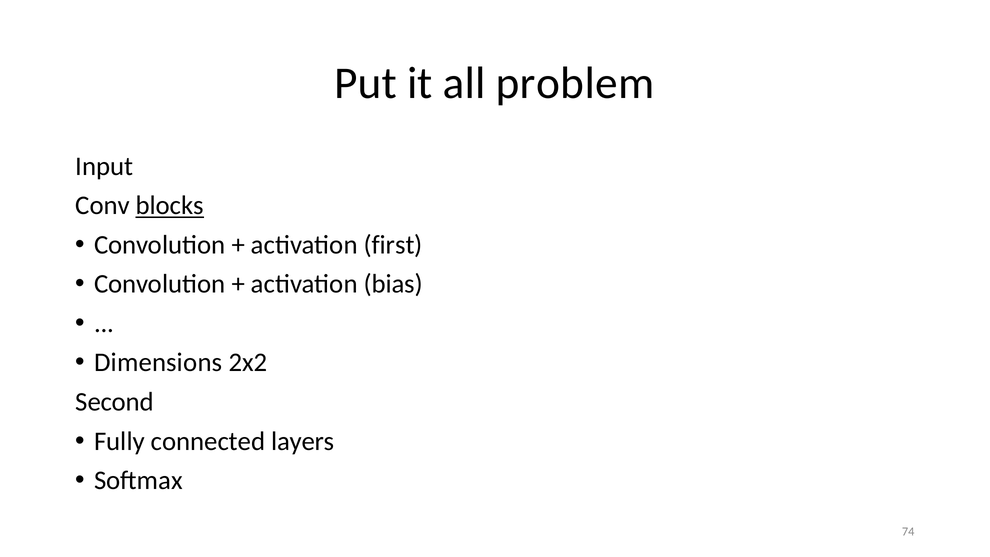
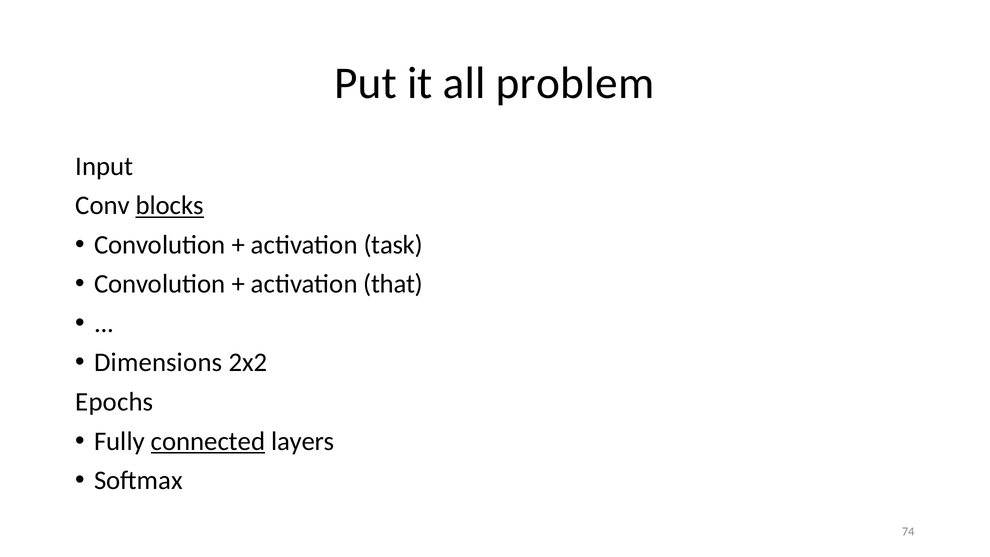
first: first -> task
bias: bias -> that
Second: Second -> Epochs
connected underline: none -> present
